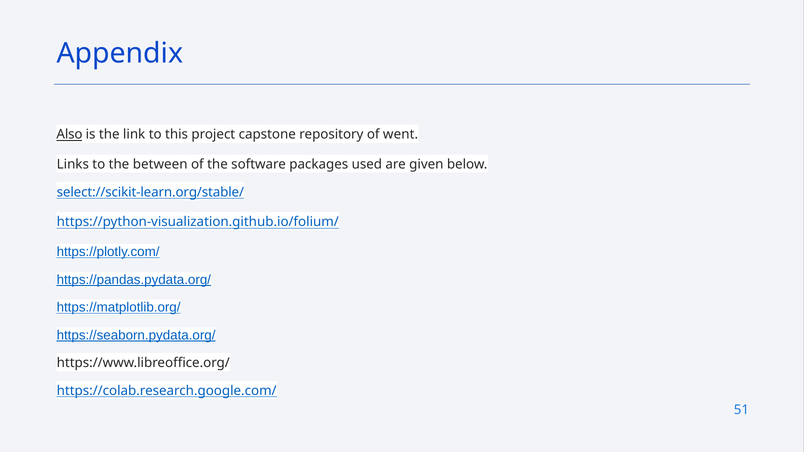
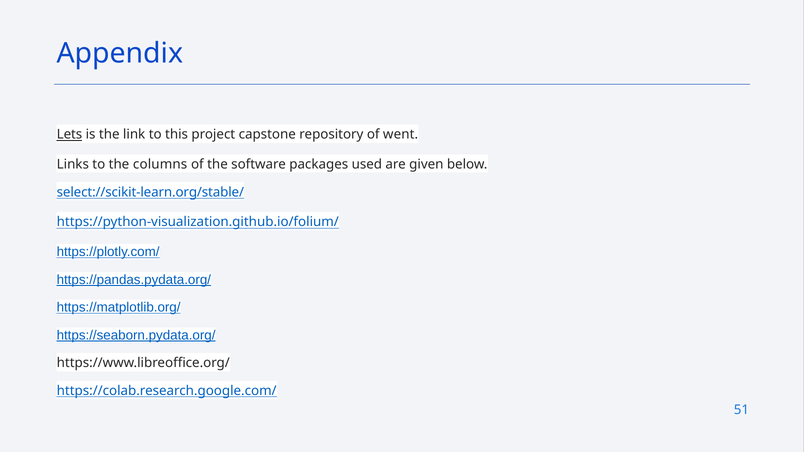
Also: Also -> Lets
between: between -> columns
